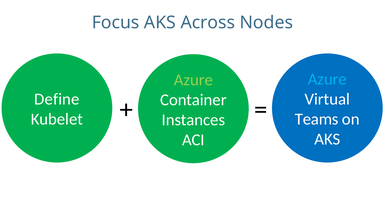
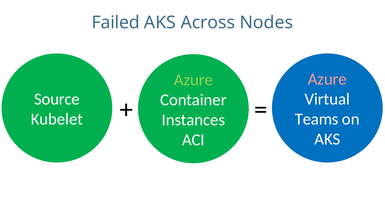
Focus: Focus -> Failed
Azure at (327, 79) colour: light blue -> pink
Define: Define -> Source
